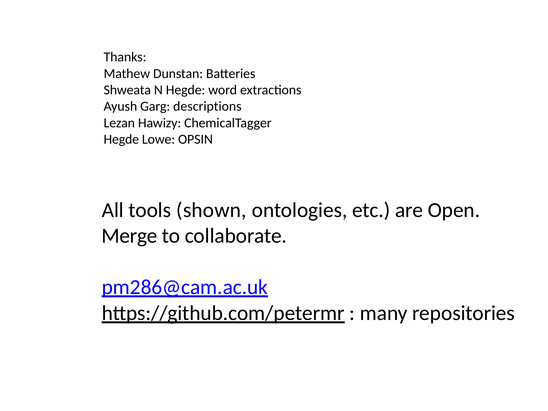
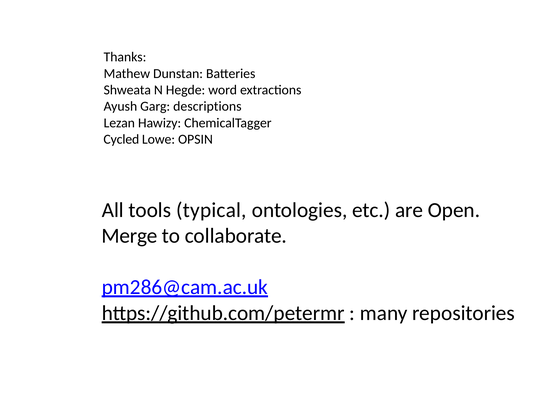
Hegde at (121, 139): Hegde -> Cycled
shown: shown -> typical
